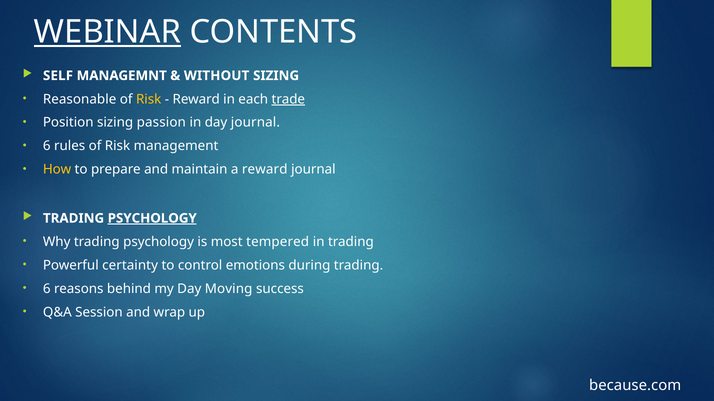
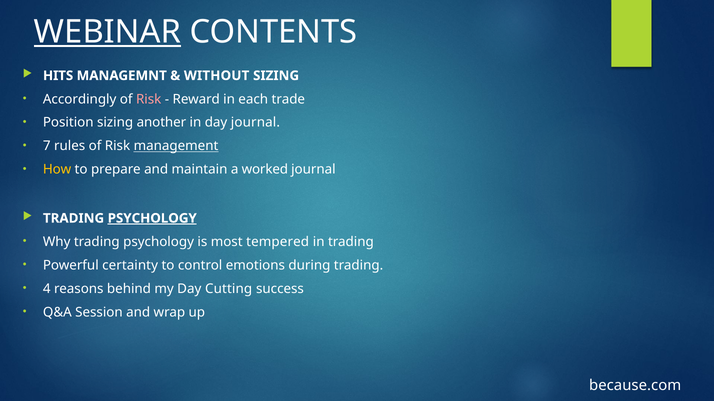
SELF: SELF -> HITS
Reasonable: Reasonable -> Accordingly
Risk at (149, 99) colour: yellow -> pink
trade underline: present -> none
passion: passion -> another
6 at (47, 146): 6 -> 7
management underline: none -> present
a reward: reward -> worked
6 at (47, 289): 6 -> 4
Moving: Moving -> Cutting
